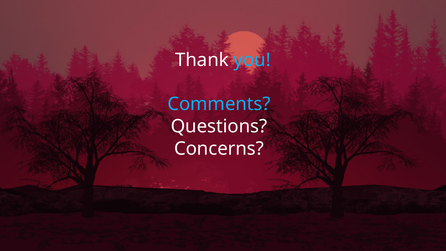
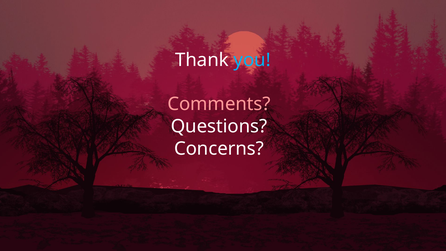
Comments colour: light blue -> pink
